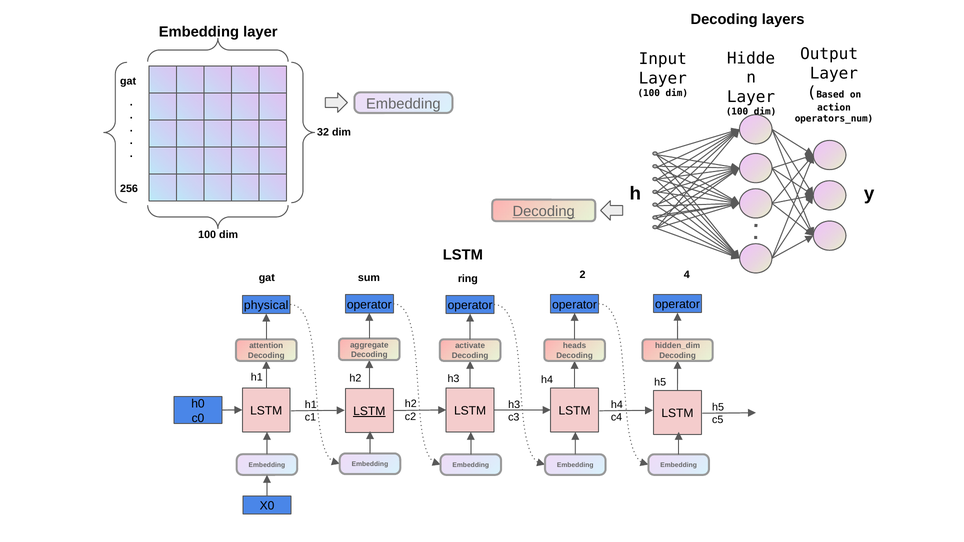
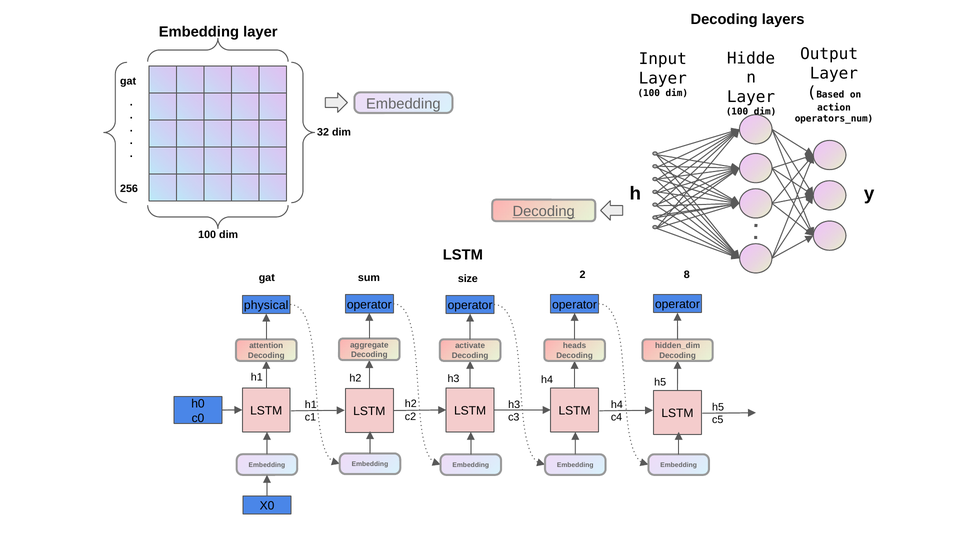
ring: ring -> size
4: 4 -> 8
LSTM at (369, 412) underline: present -> none
